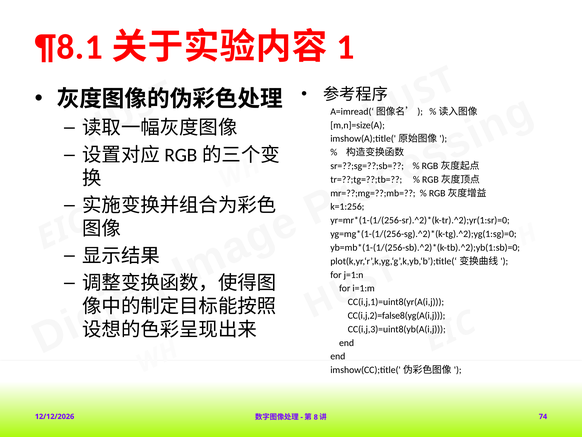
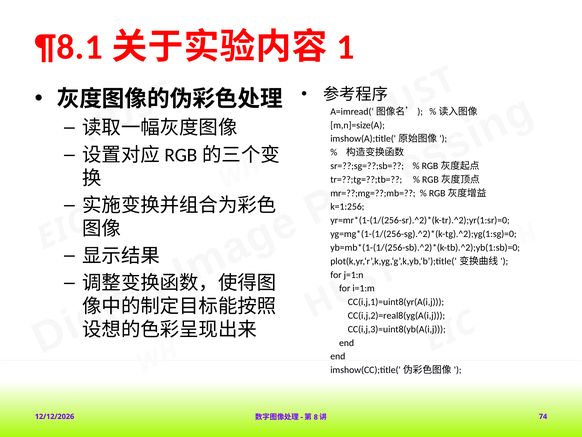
CC(i,j,2)=false8(yg(A(i,j: CC(i,j,2)=false8(yg(A(i,j -> CC(i,j,2)=real8(yg(A(i,j
